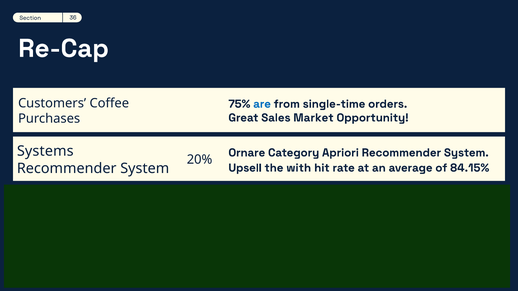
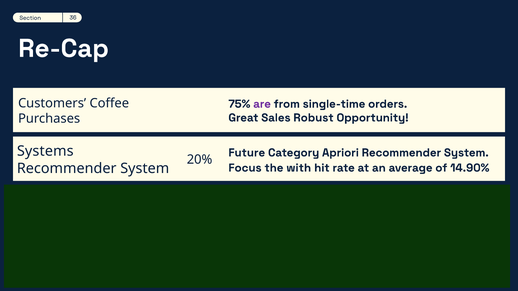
are colour: blue -> purple
Market: Market -> Robust
Ornare: Ornare -> Future
Upsell: Upsell -> Focus
84.15%: 84.15% -> 14.90%
